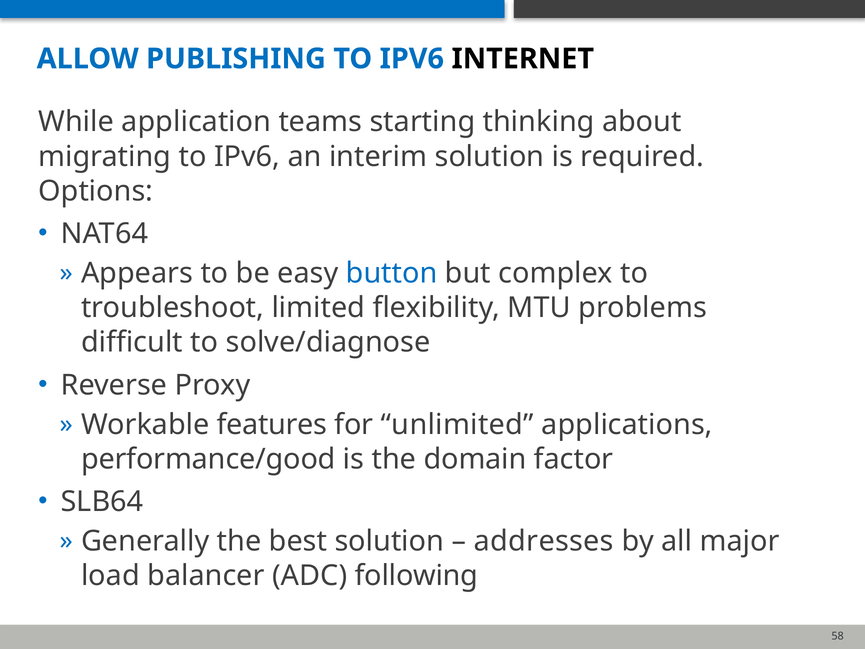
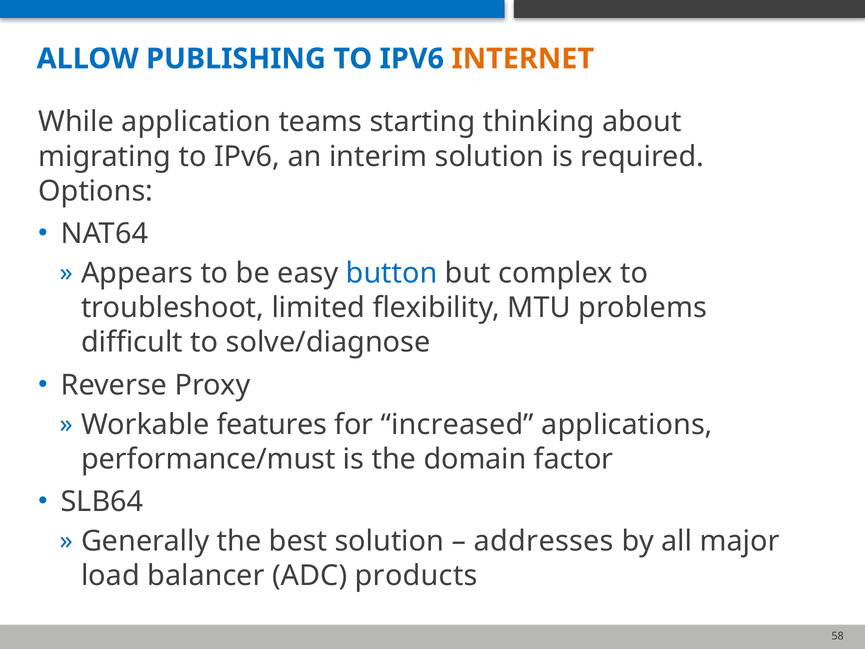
INTERNET colour: black -> orange
unlimited: unlimited -> increased
performance/good: performance/good -> performance/must
following: following -> products
